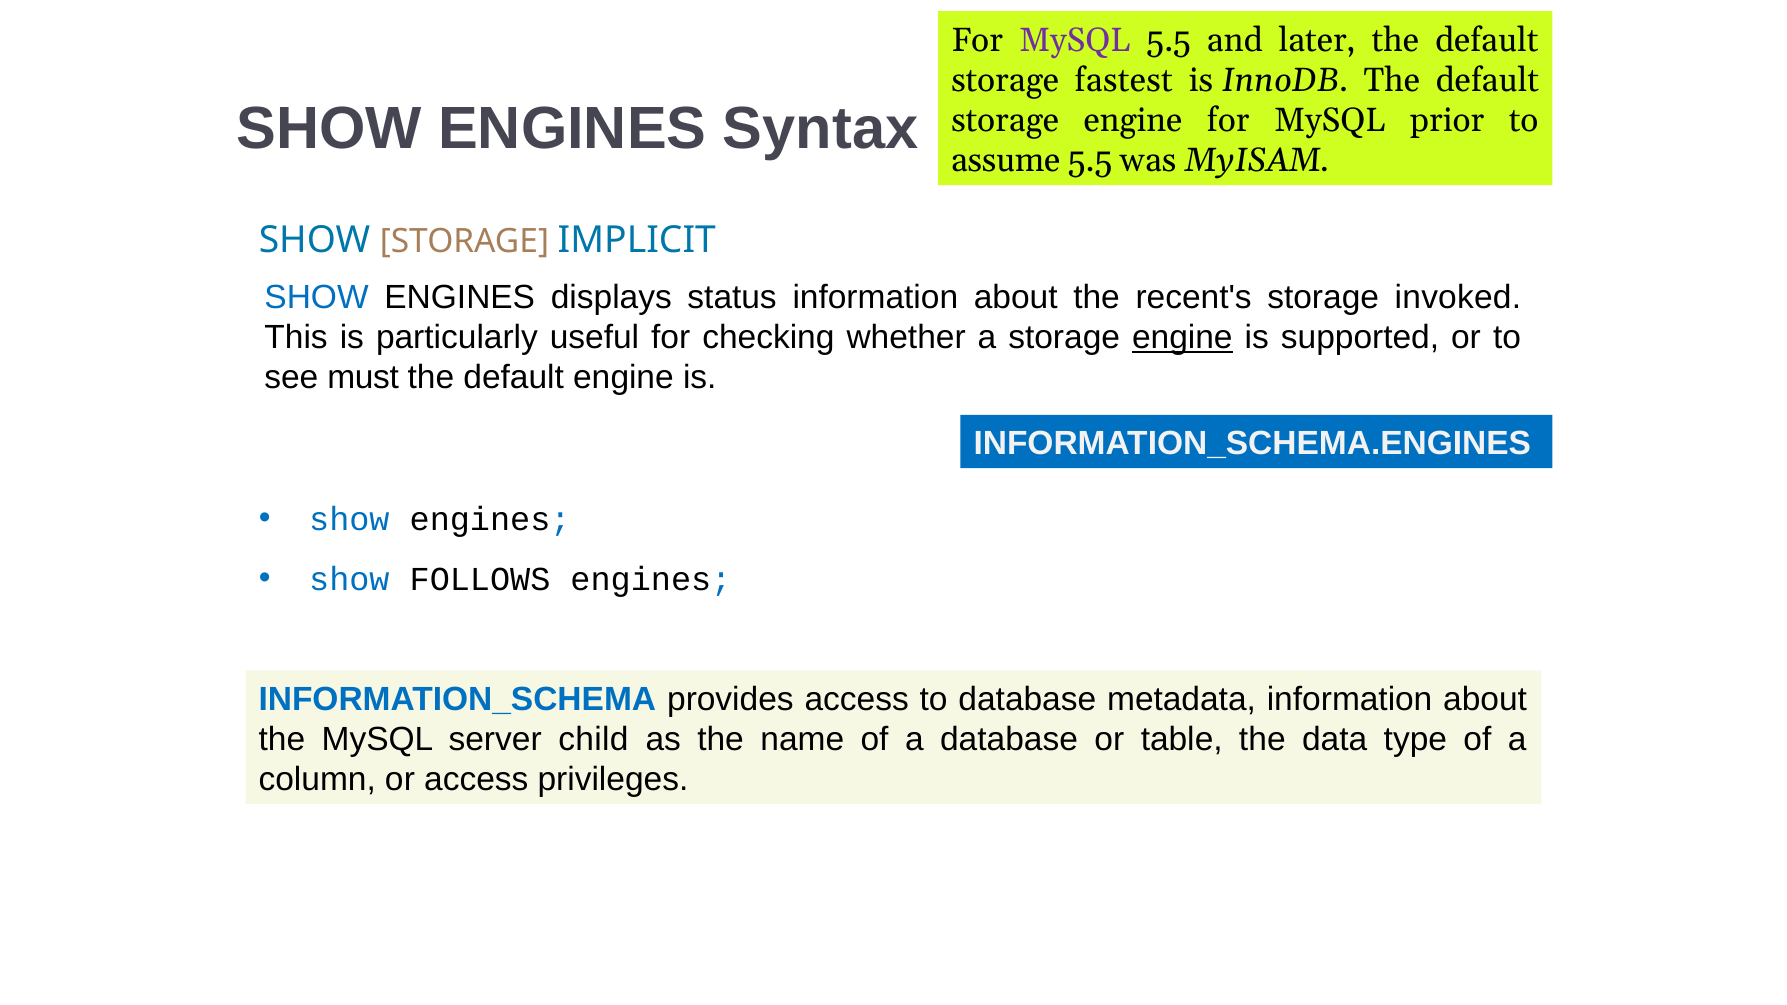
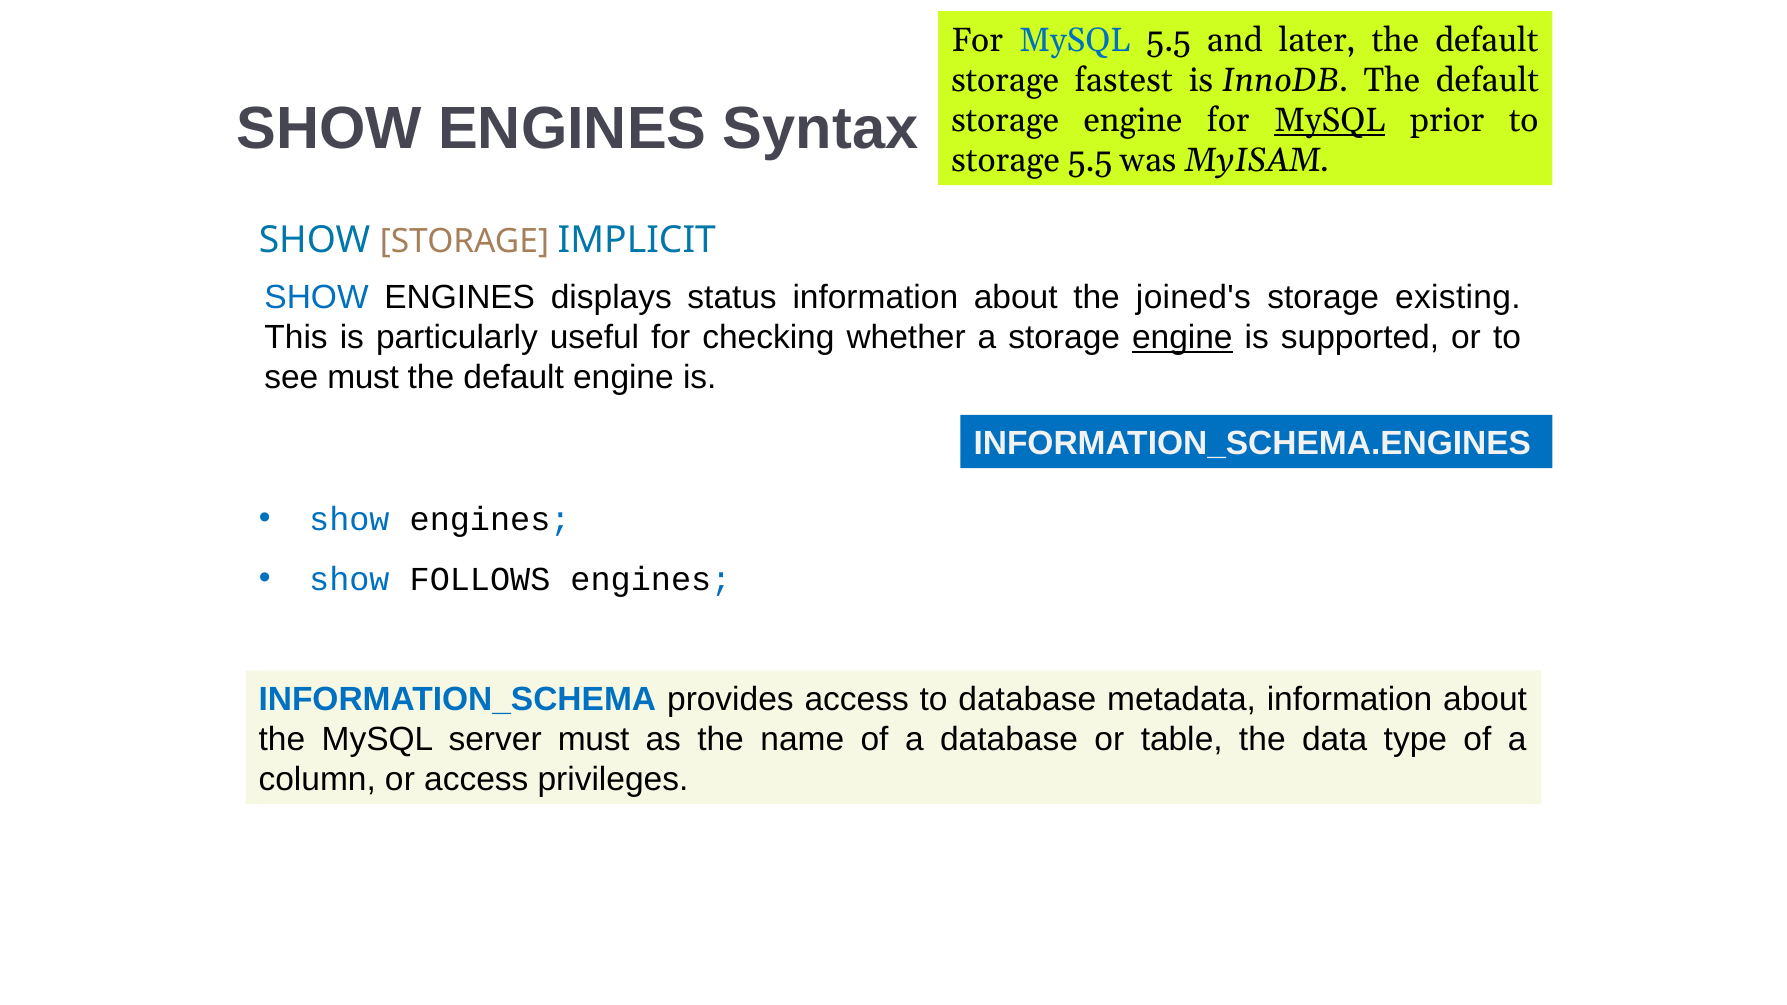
MySQL at (1075, 40) colour: purple -> blue
MySQL at (1330, 121) underline: none -> present
assume at (1006, 161): assume -> storage
recent's: recent's -> joined's
invoked: invoked -> existing
server child: child -> must
